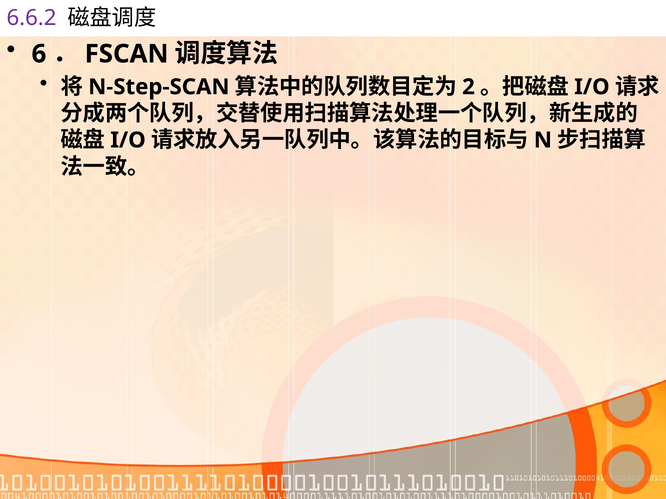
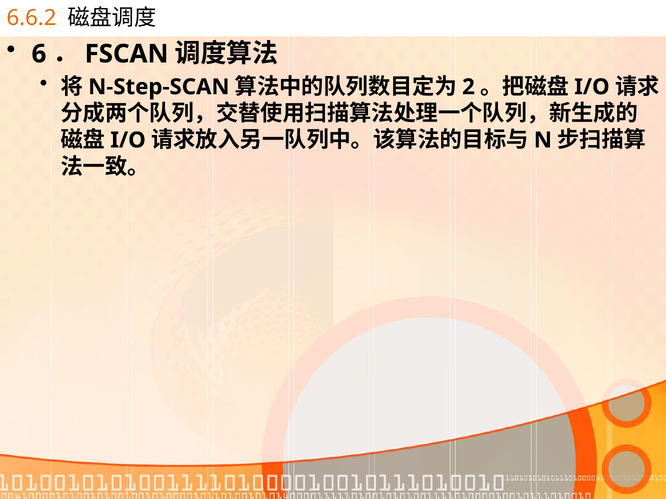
6.6.2 colour: purple -> orange
